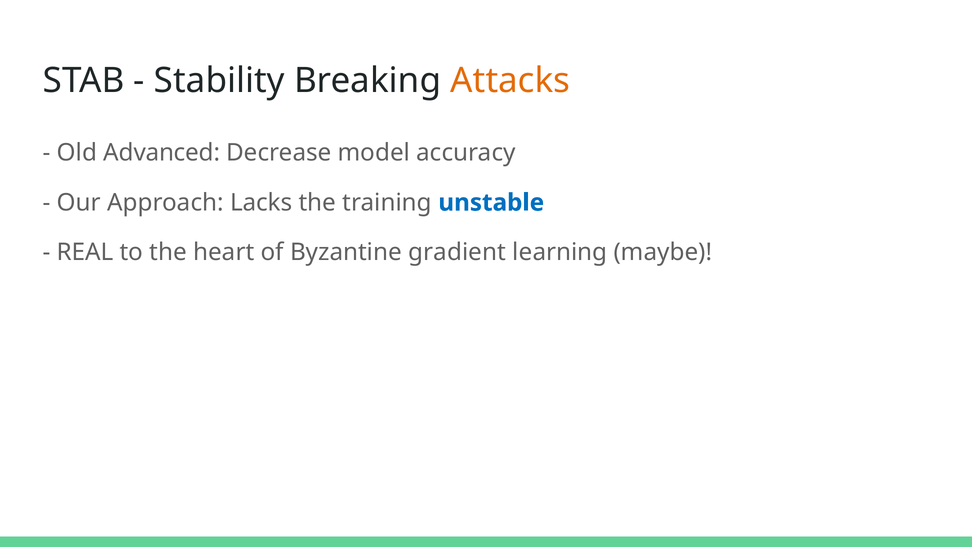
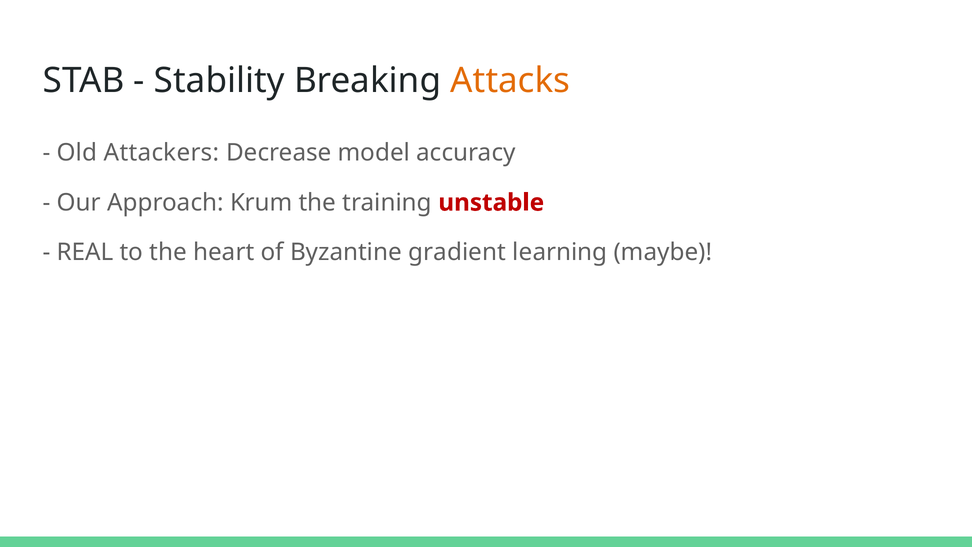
Advanced: Advanced -> Attackers
Lacks: Lacks -> Krum
unstable colour: blue -> red
